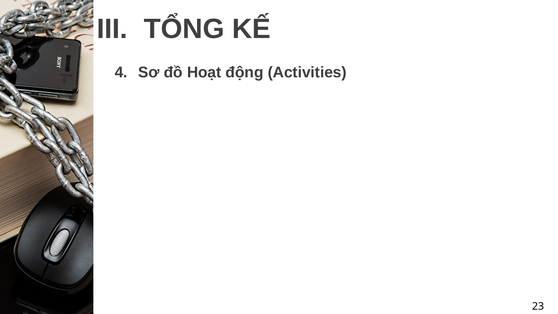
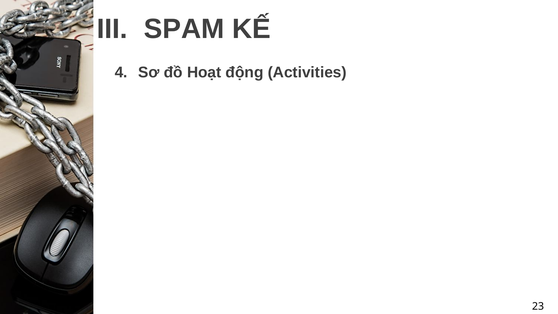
TỔNG: TỔNG -> SPAM
